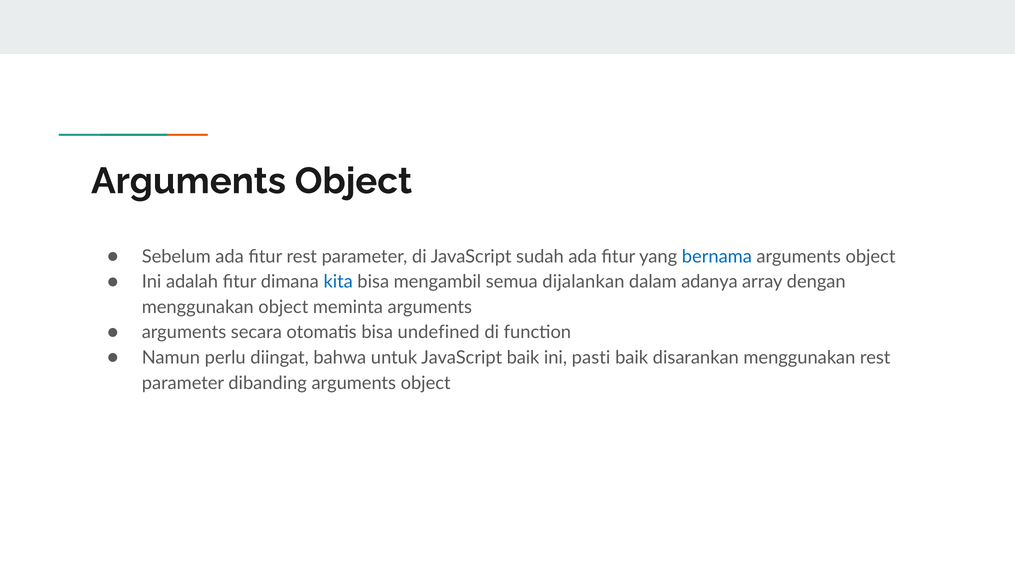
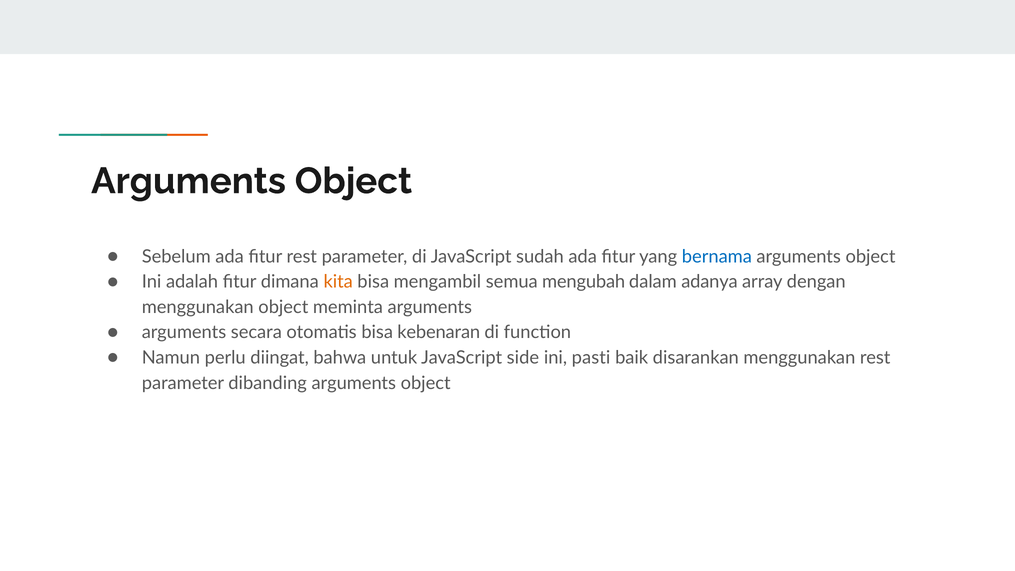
kita colour: blue -> orange
dijalankan: dijalankan -> mengubah
undefined: undefined -> kebenaran
JavaScript baik: baik -> side
